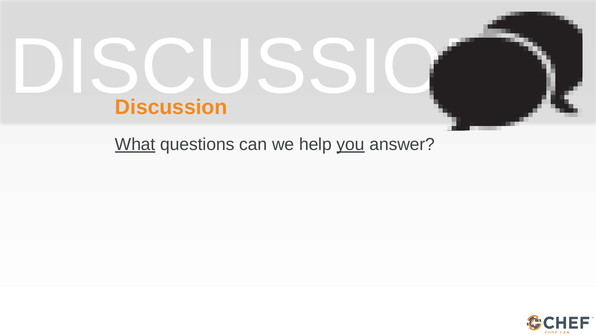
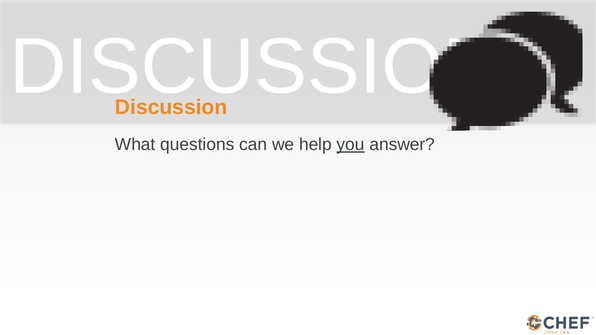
What underline: present -> none
